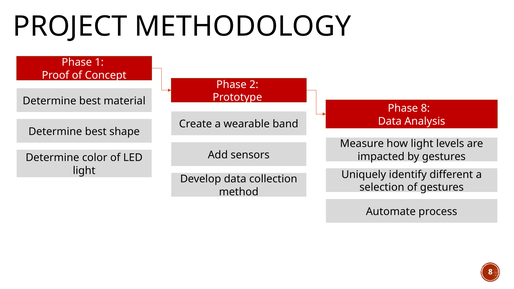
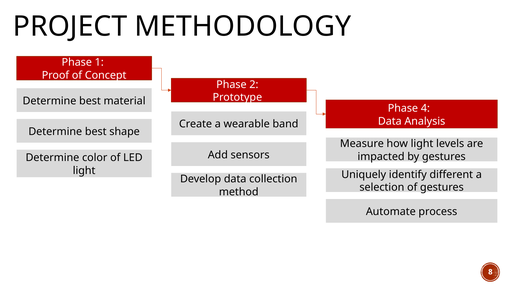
Phase 8: 8 -> 4
